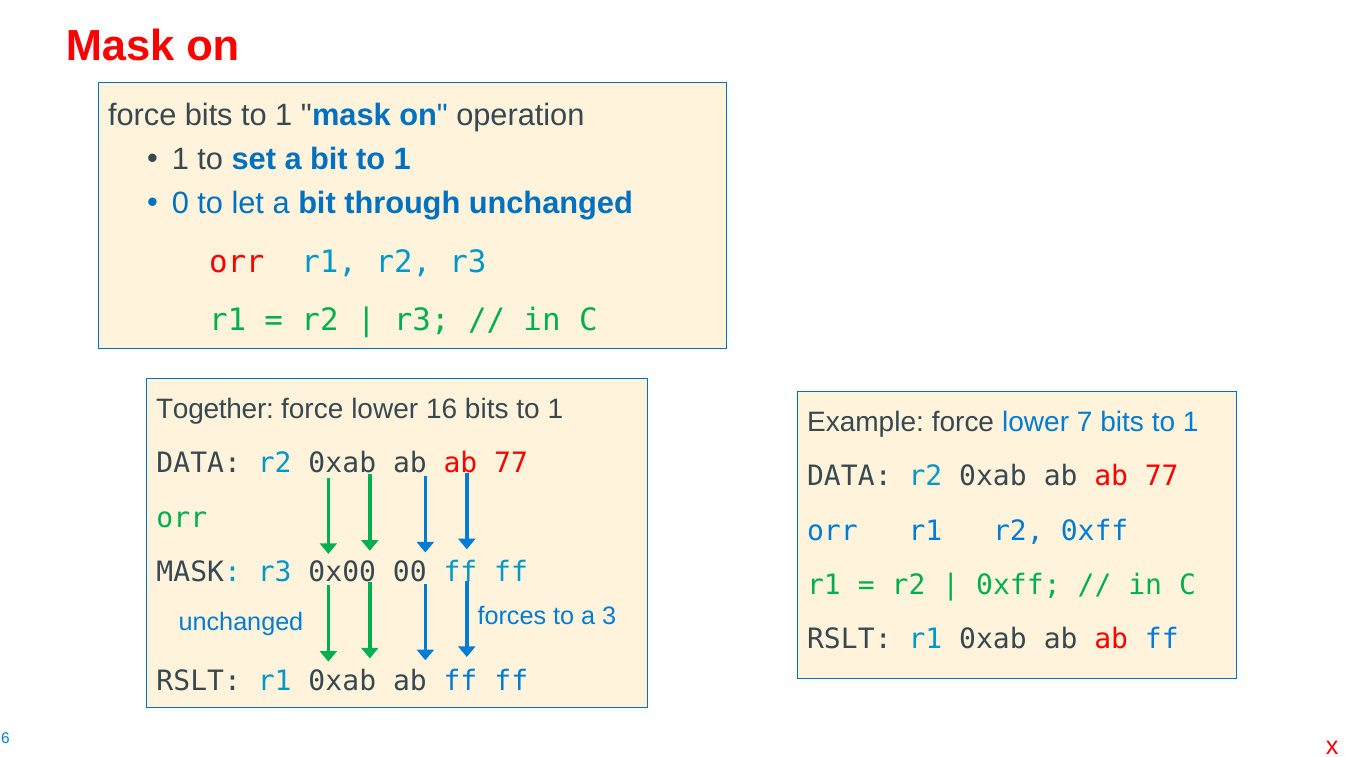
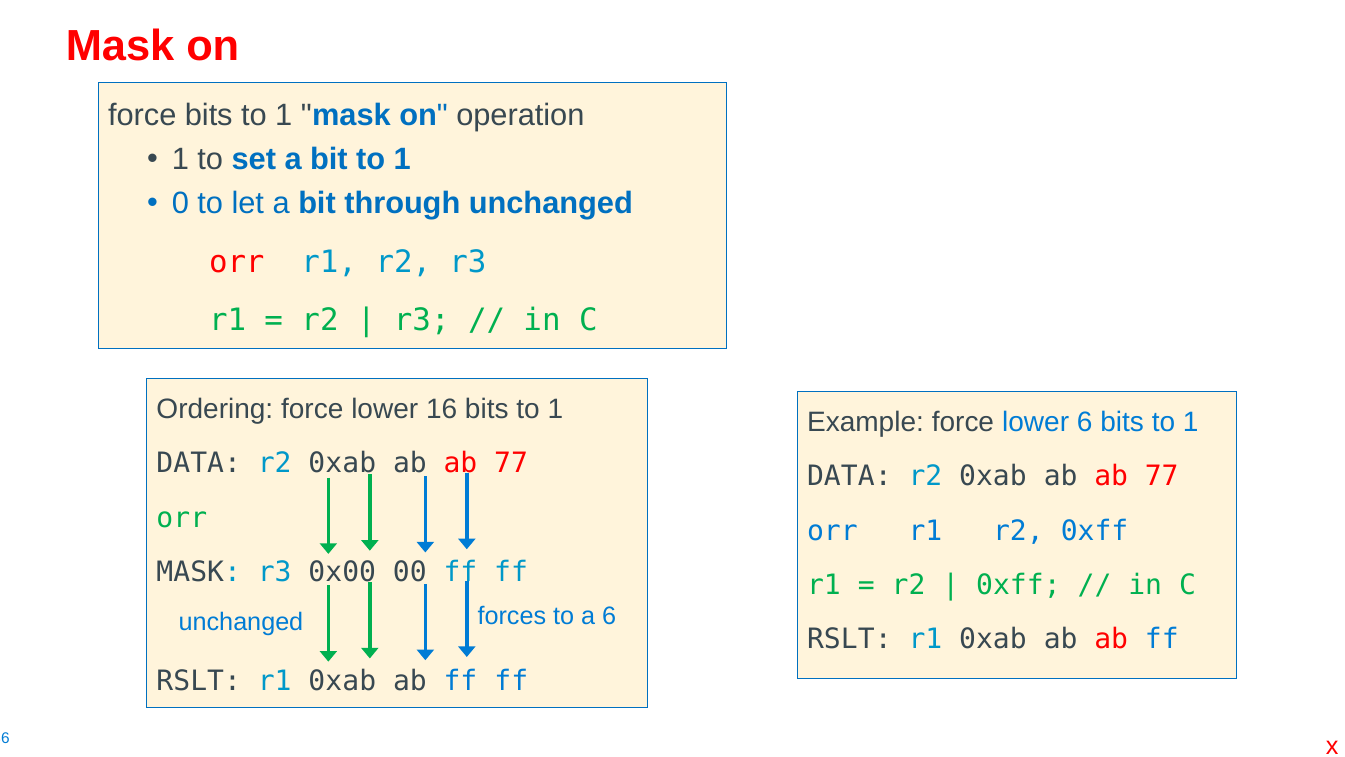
Together: Together -> Ordering
lower 7: 7 -> 6
a 3: 3 -> 6
